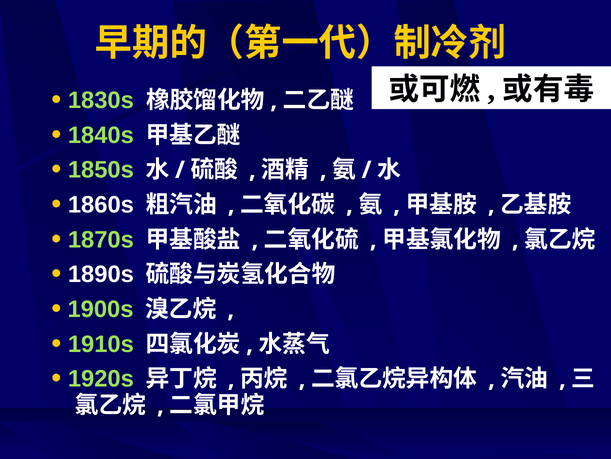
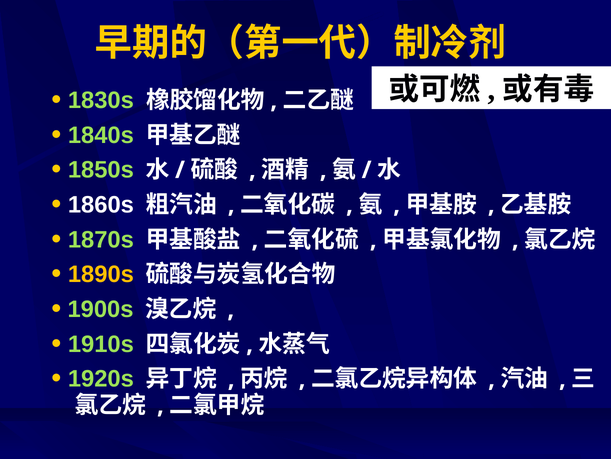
1890s colour: white -> yellow
